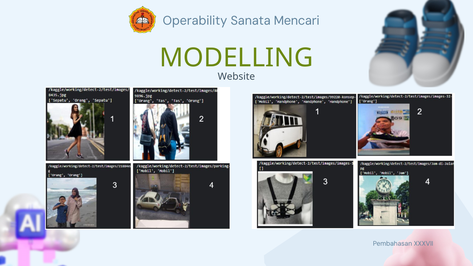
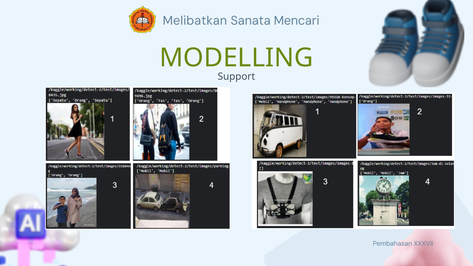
Operability: Operability -> Melibatkan
Website: Website -> Support
